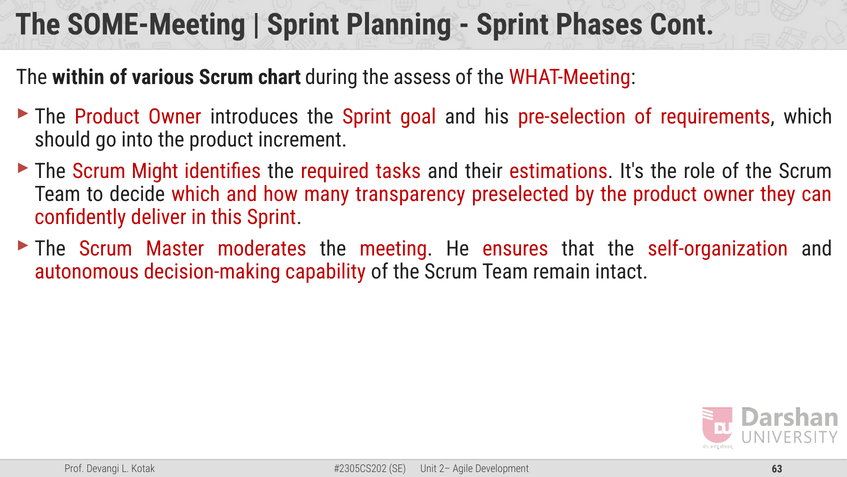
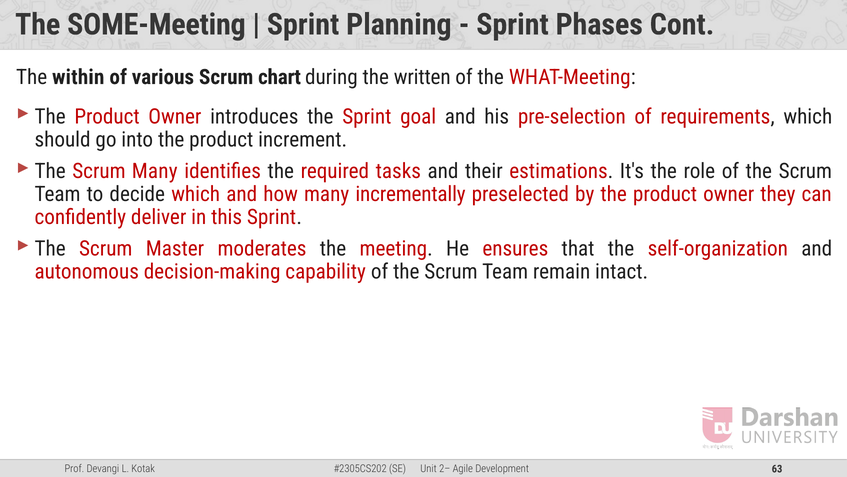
assess: assess -> written
Scrum Might: Might -> Many
transparency: transparency -> incrementally
